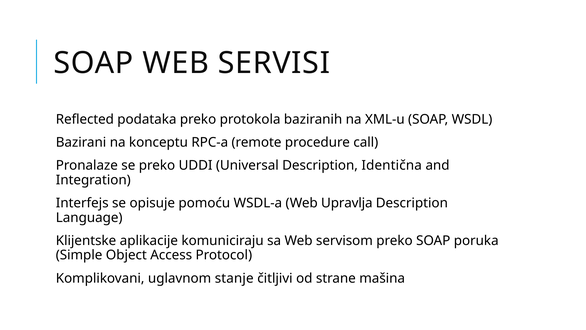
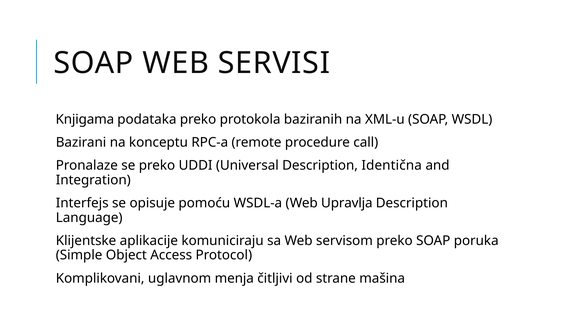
Reflected: Reflected -> Knjigama
stanje: stanje -> menja
